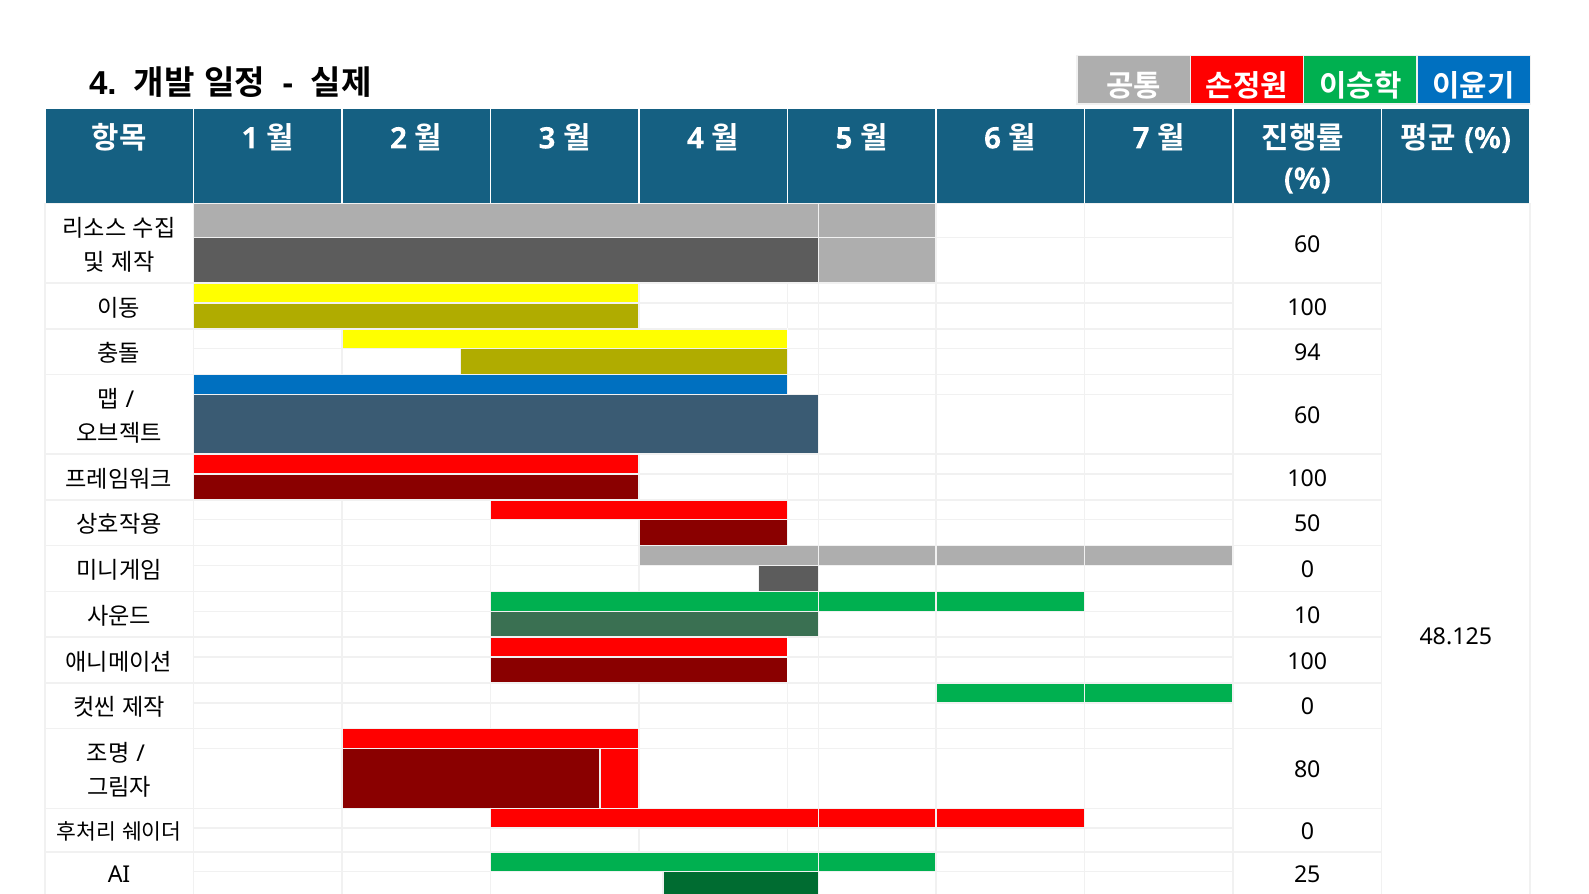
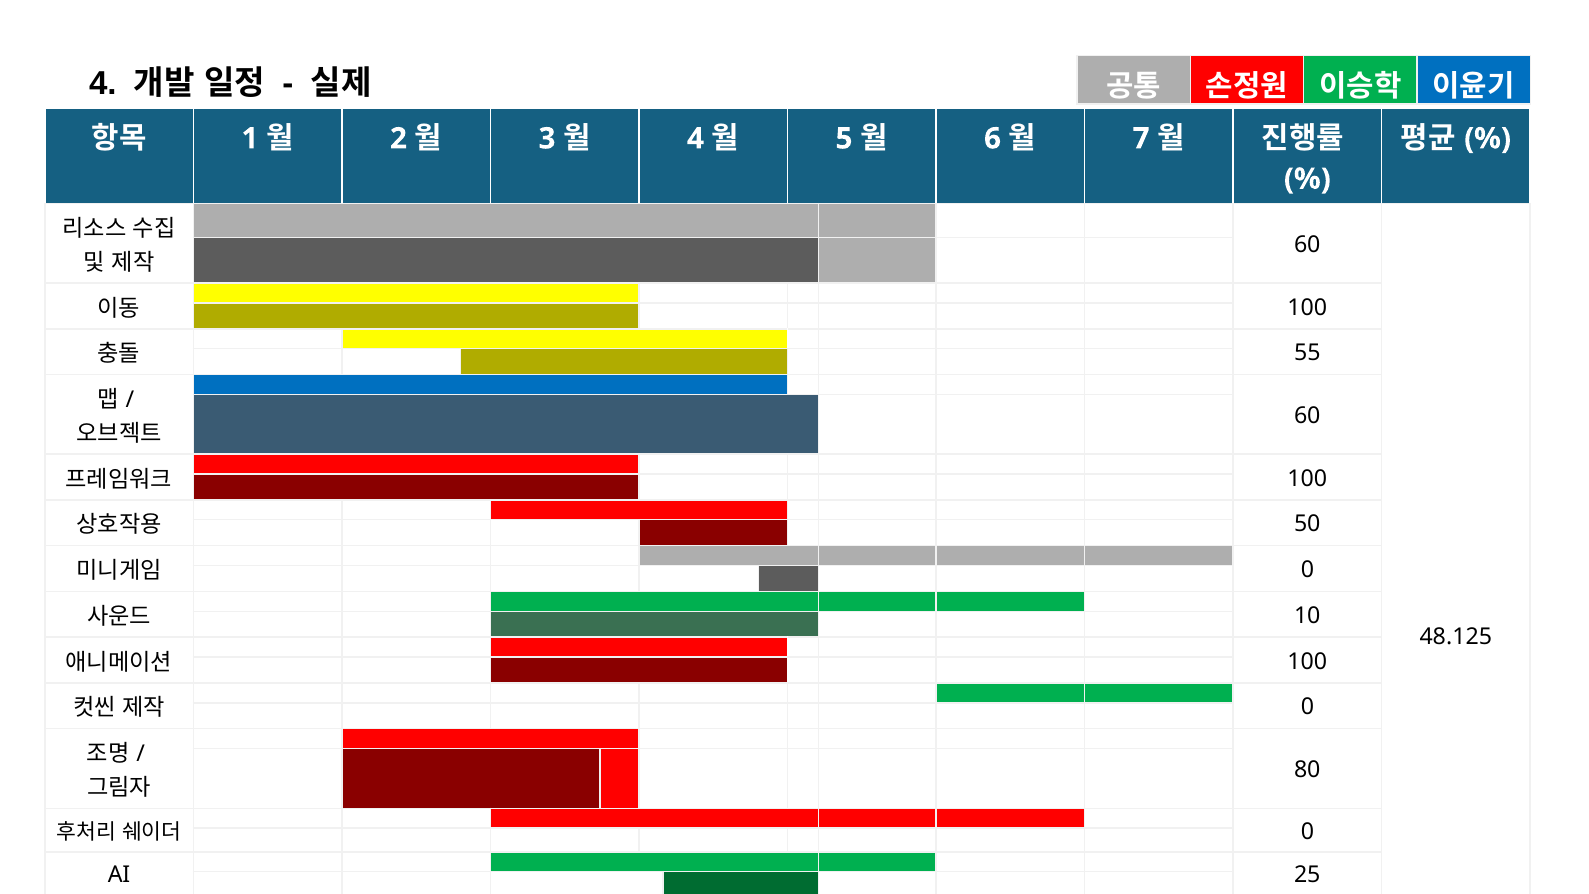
94: 94 -> 55
